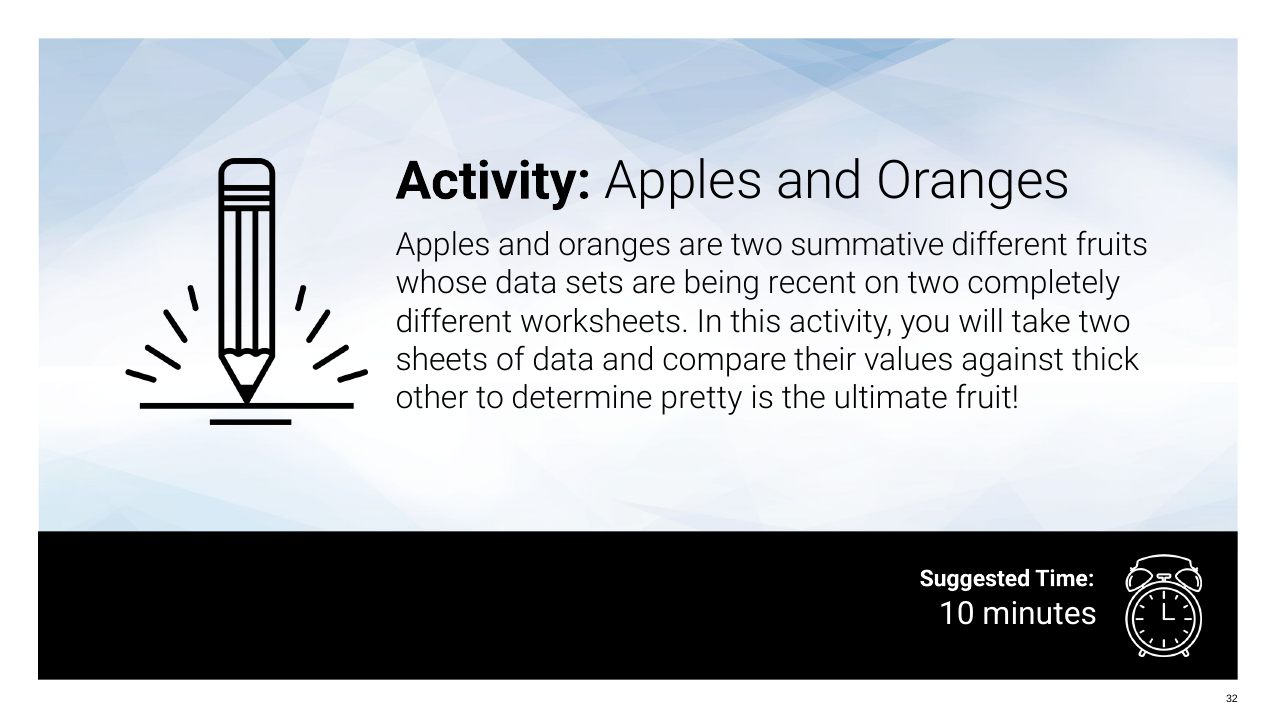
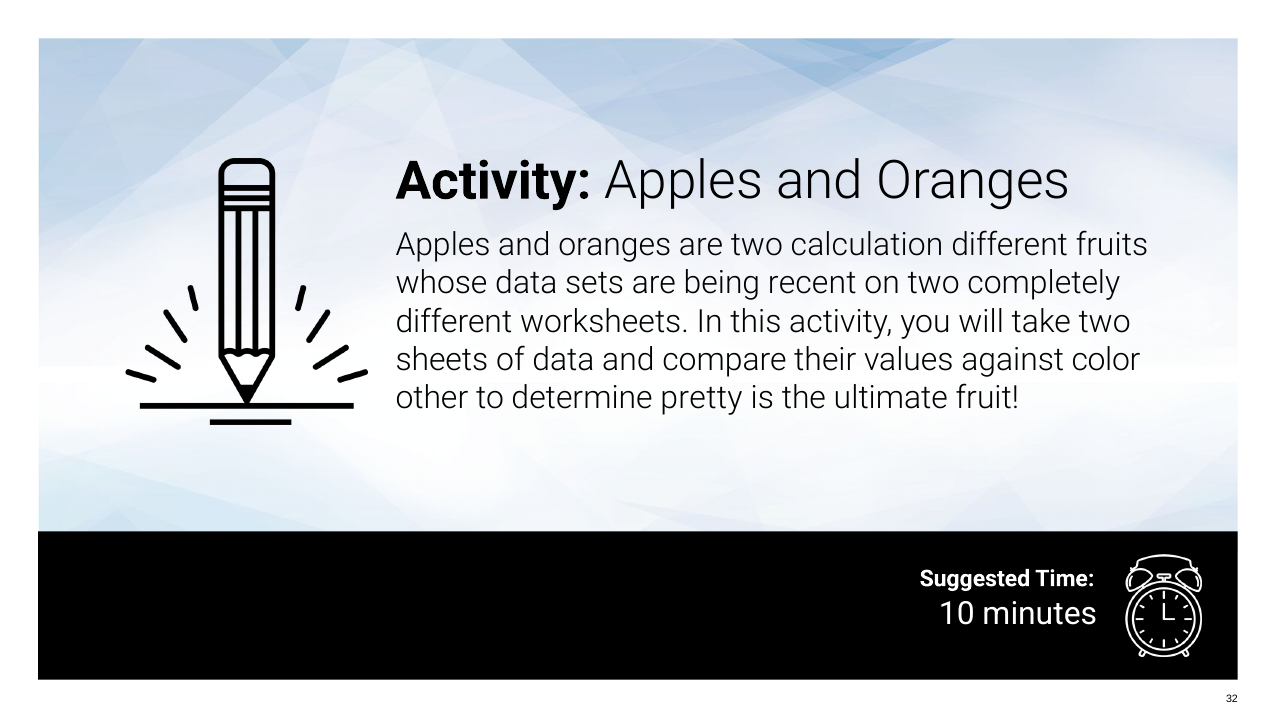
summative: summative -> calculation
thick: thick -> color
